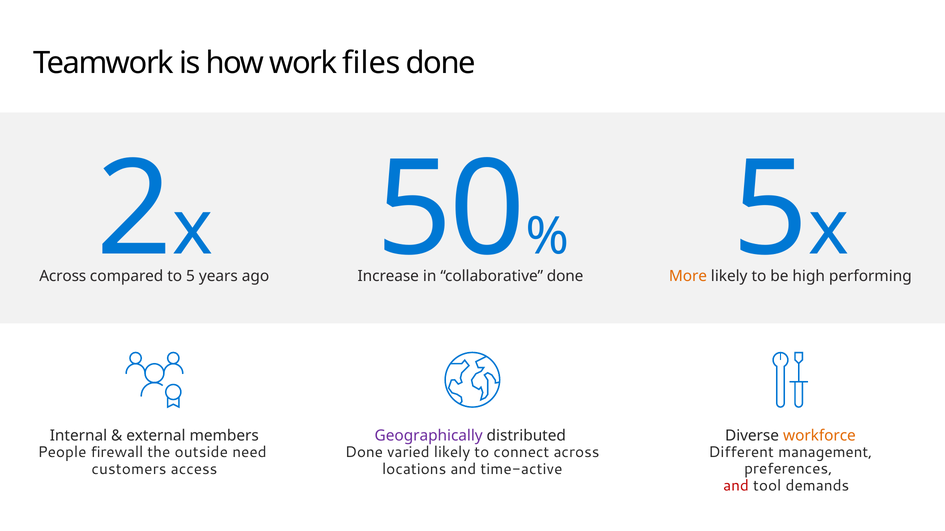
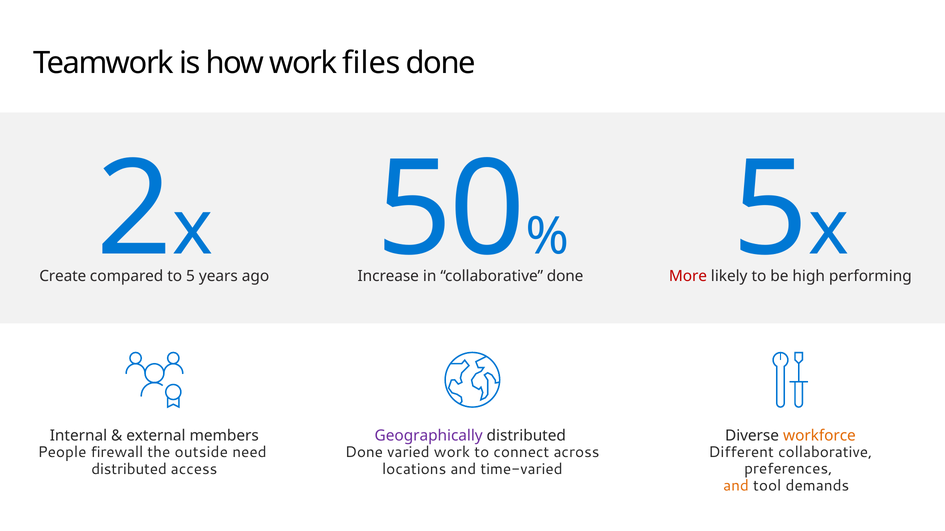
Across at (63, 277): Across -> Create
More colour: orange -> red
varied likely: likely -> work
Different management: management -> collaborative
customers at (129, 469): customers -> distributed
time-active: time-active -> time-varied
and at (736, 486) colour: red -> orange
